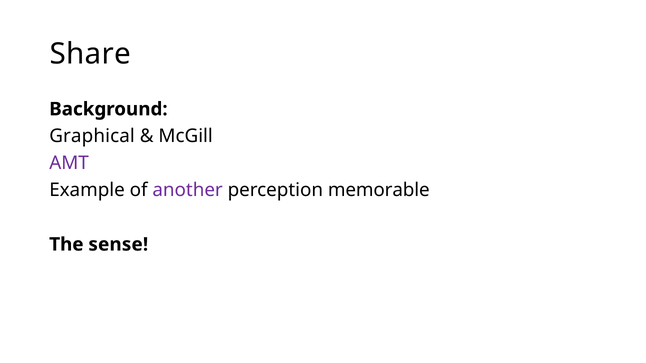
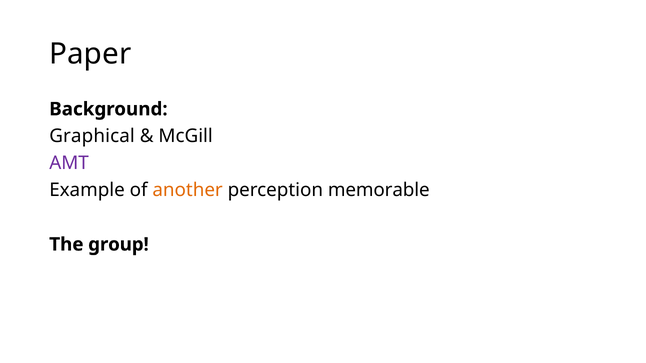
Share: Share -> Paper
another colour: purple -> orange
sense: sense -> group
